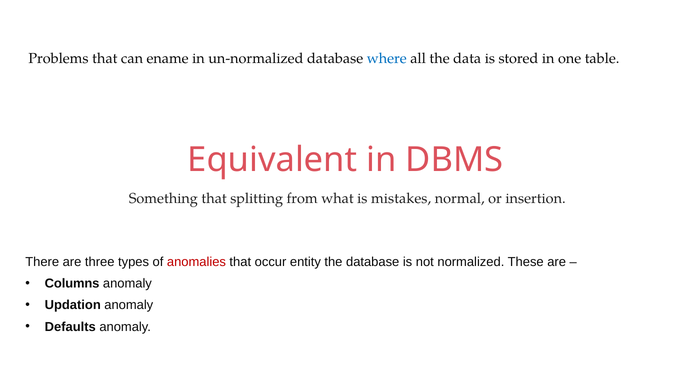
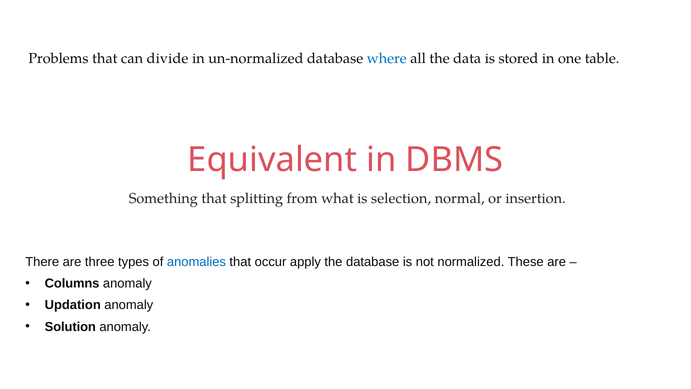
ename: ename -> divide
mistakes: mistakes -> selection
anomalies colour: red -> blue
entity: entity -> apply
Defaults: Defaults -> Solution
